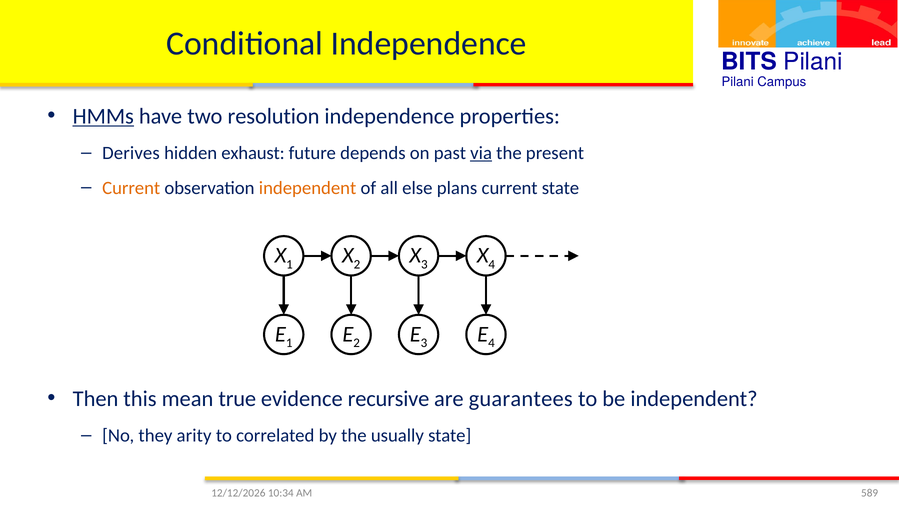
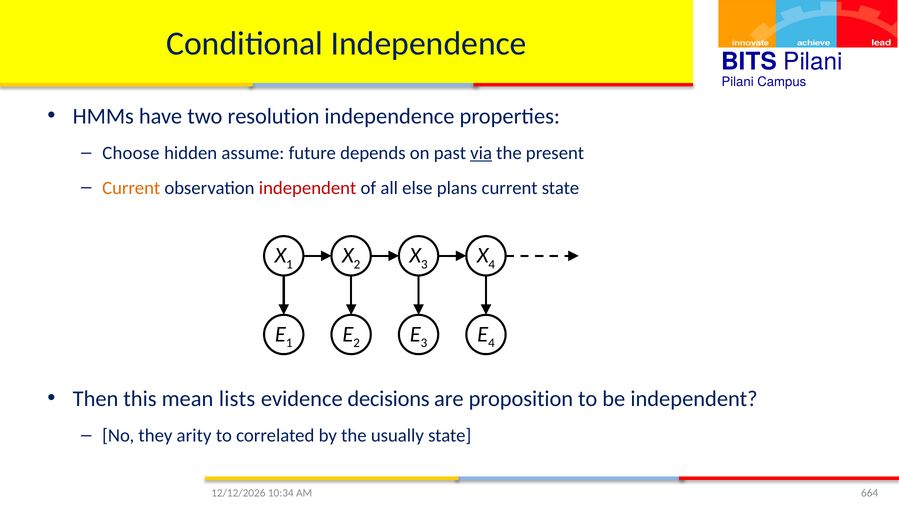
HMMs underline: present -> none
Derives: Derives -> Choose
exhaust: exhaust -> assume
independent at (308, 188) colour: orange -> red
true: true -> lists
recursive: recursive -> decisions
guarantees: guarantees -> proposition
589: 589 -> 664
